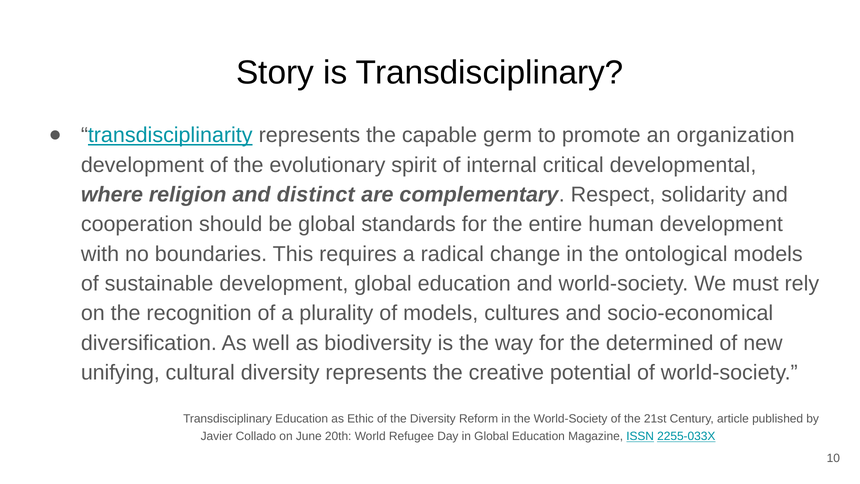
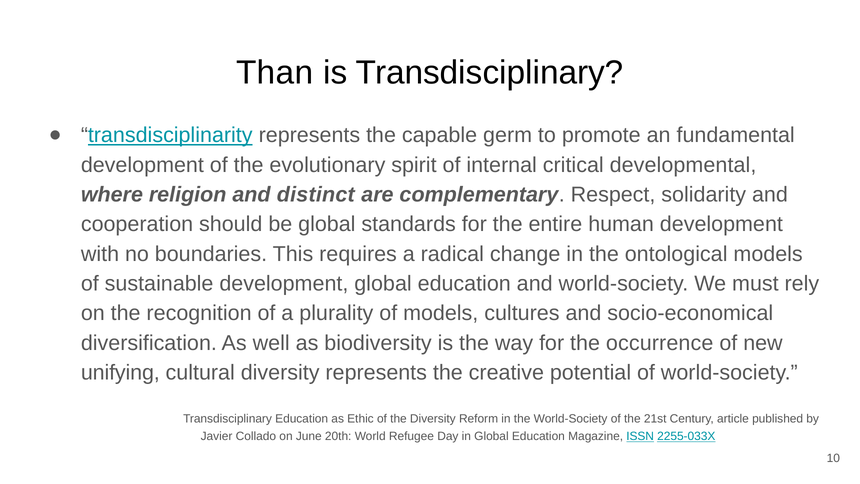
Story: Story -> Than
organization: organization -> fundamental
determined: determined -> occurrence
